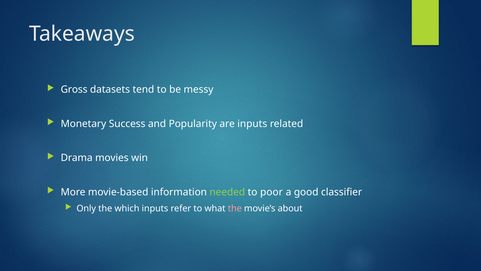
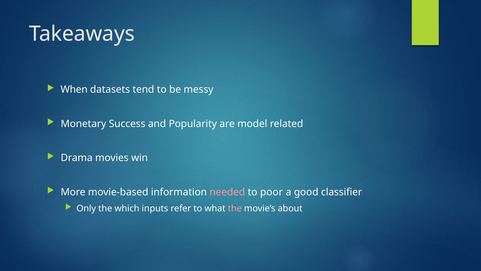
Gross: Gross -> When
are inputs: inputs -> model
needed colour: light green -> pink
